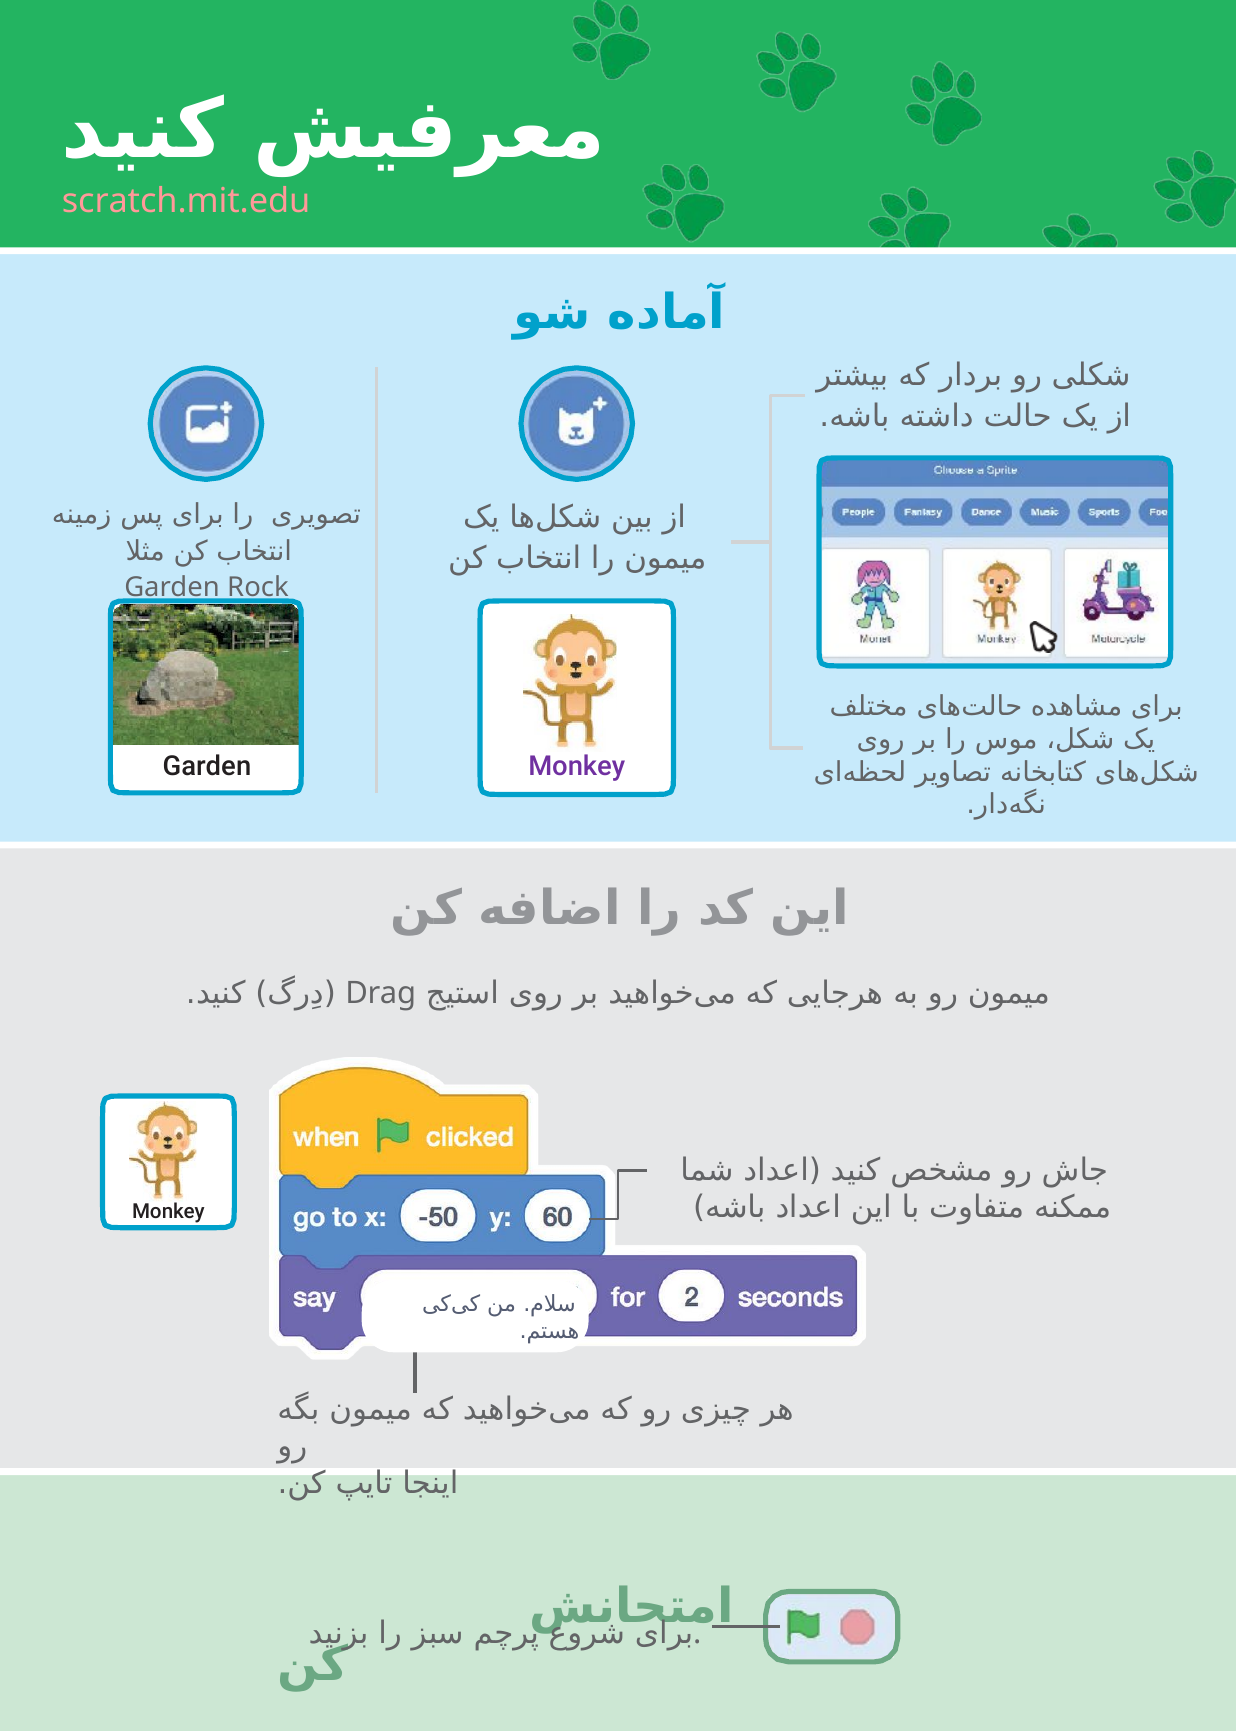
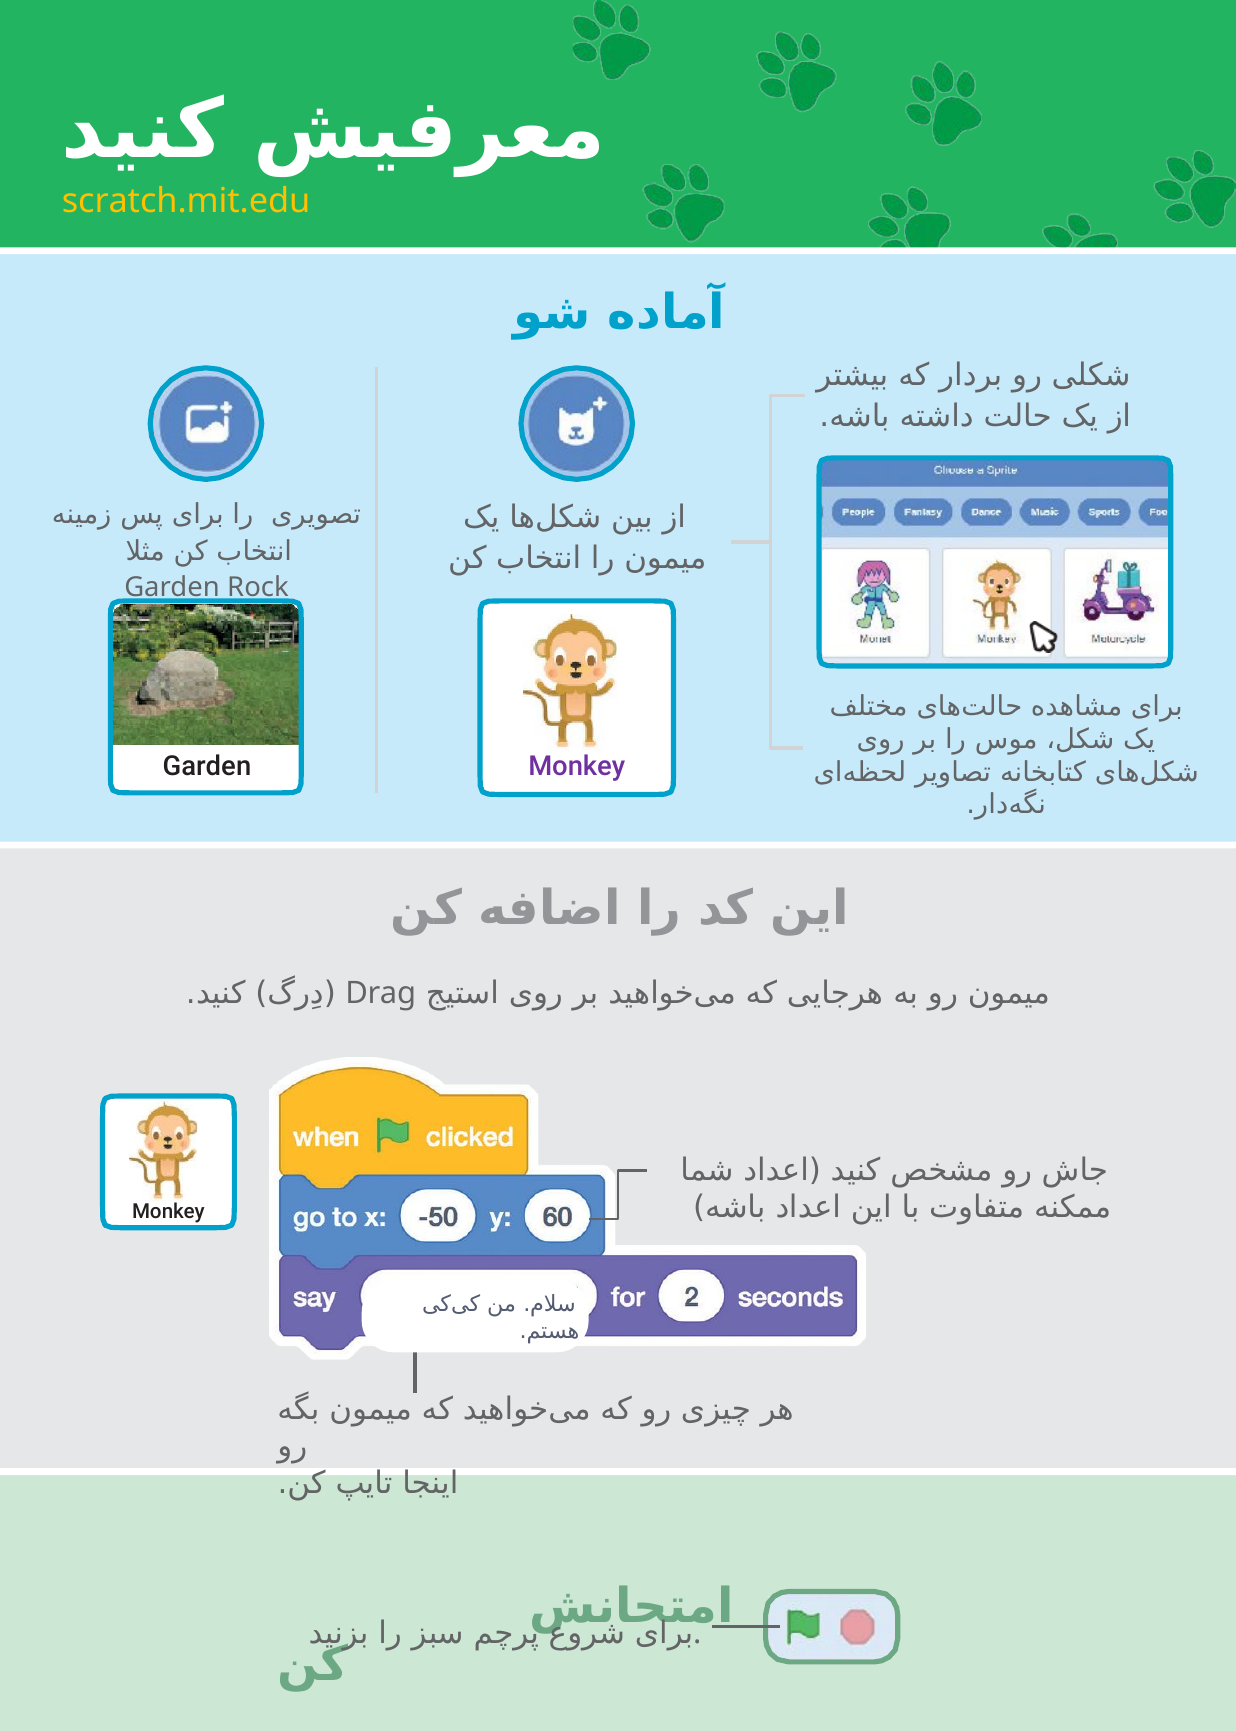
scratch.mit.edu colour: pink -> yellow
